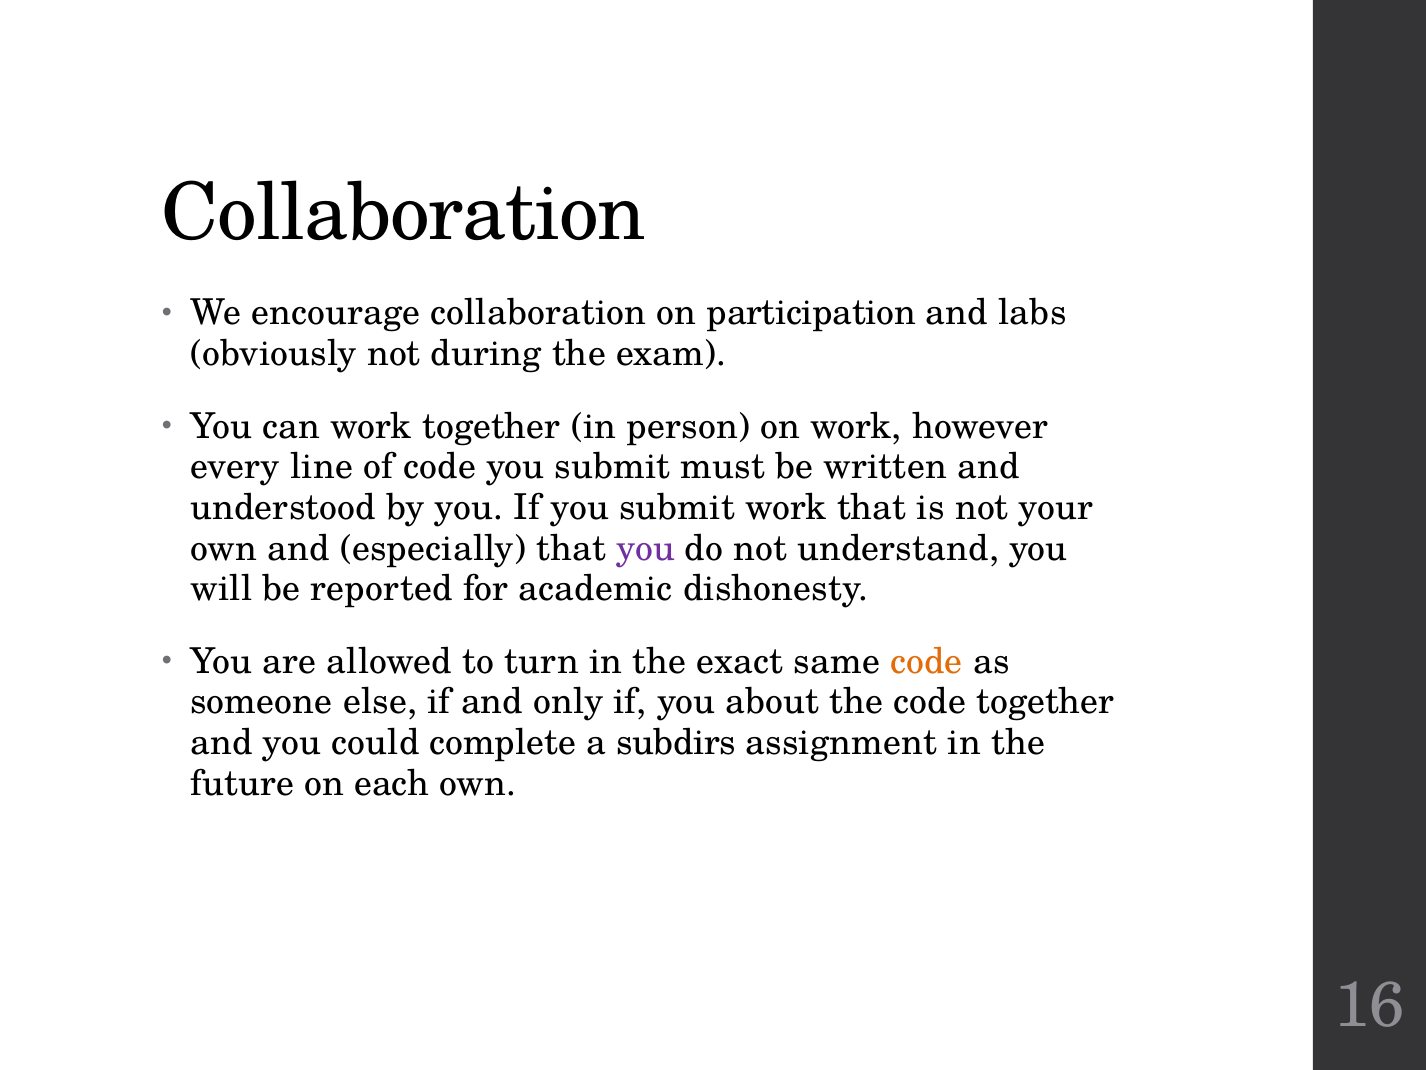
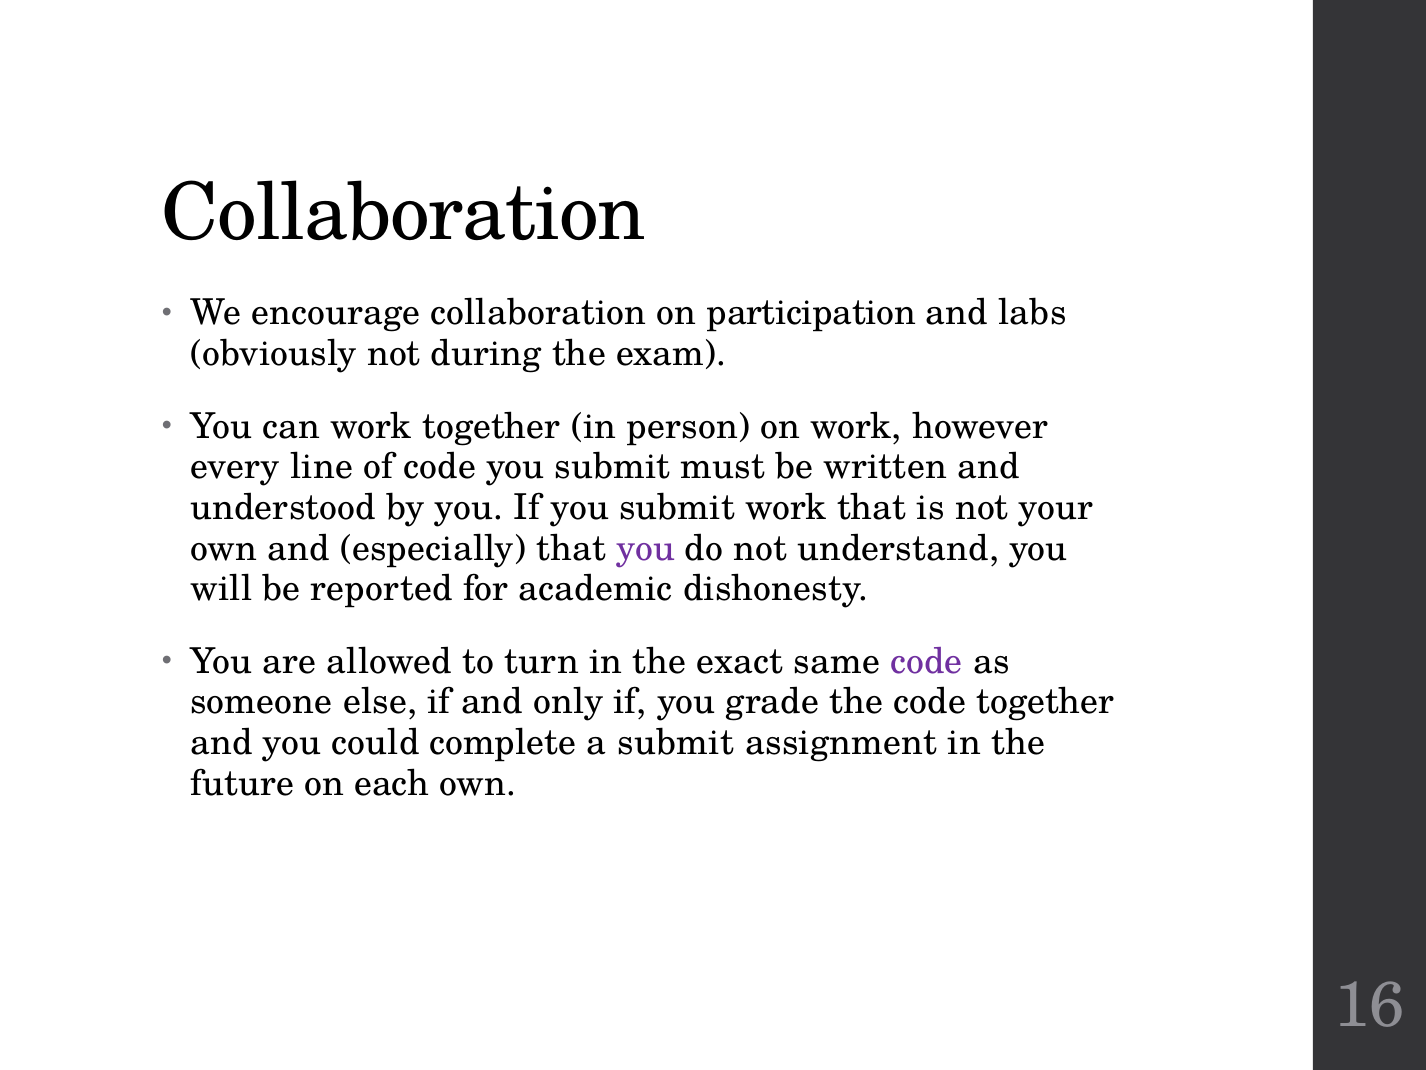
code at (926, 661) colour: orange -> purple
about: about -> grade
a subdirs: subdirs -> submit
